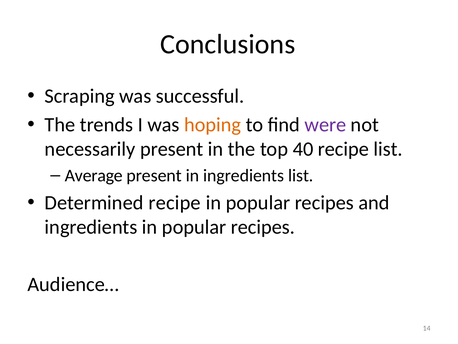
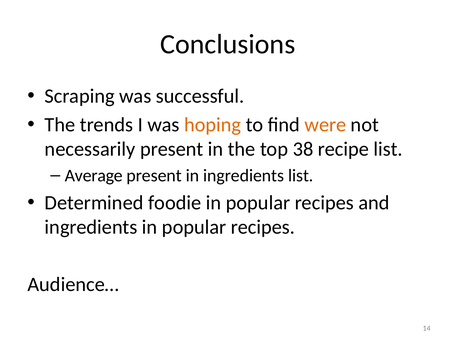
were colour: purple -> orange
40: 40 -> 38
Determined recipe: recipe -> foodie
